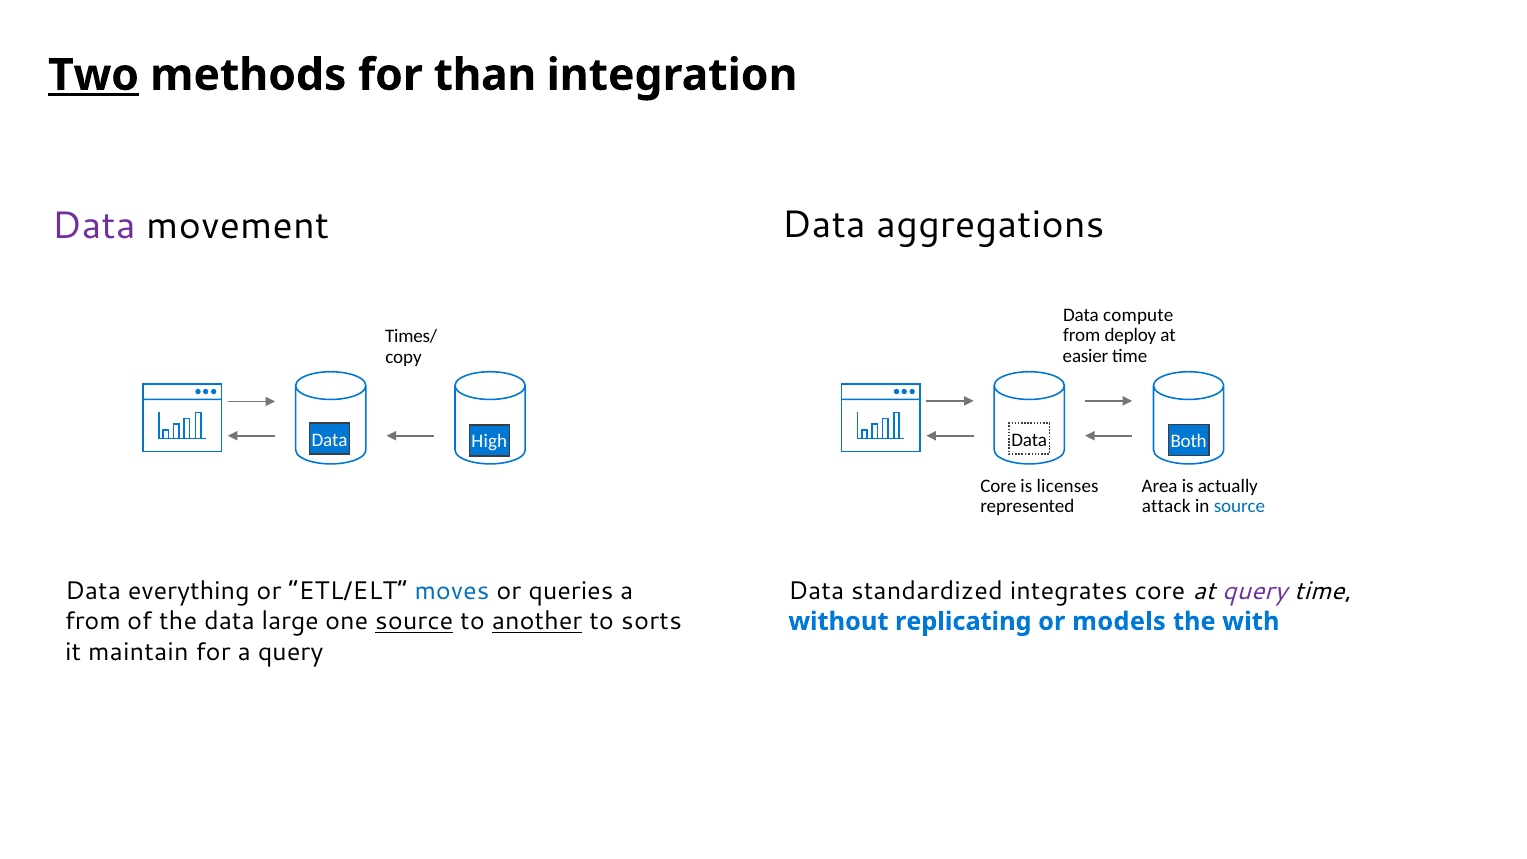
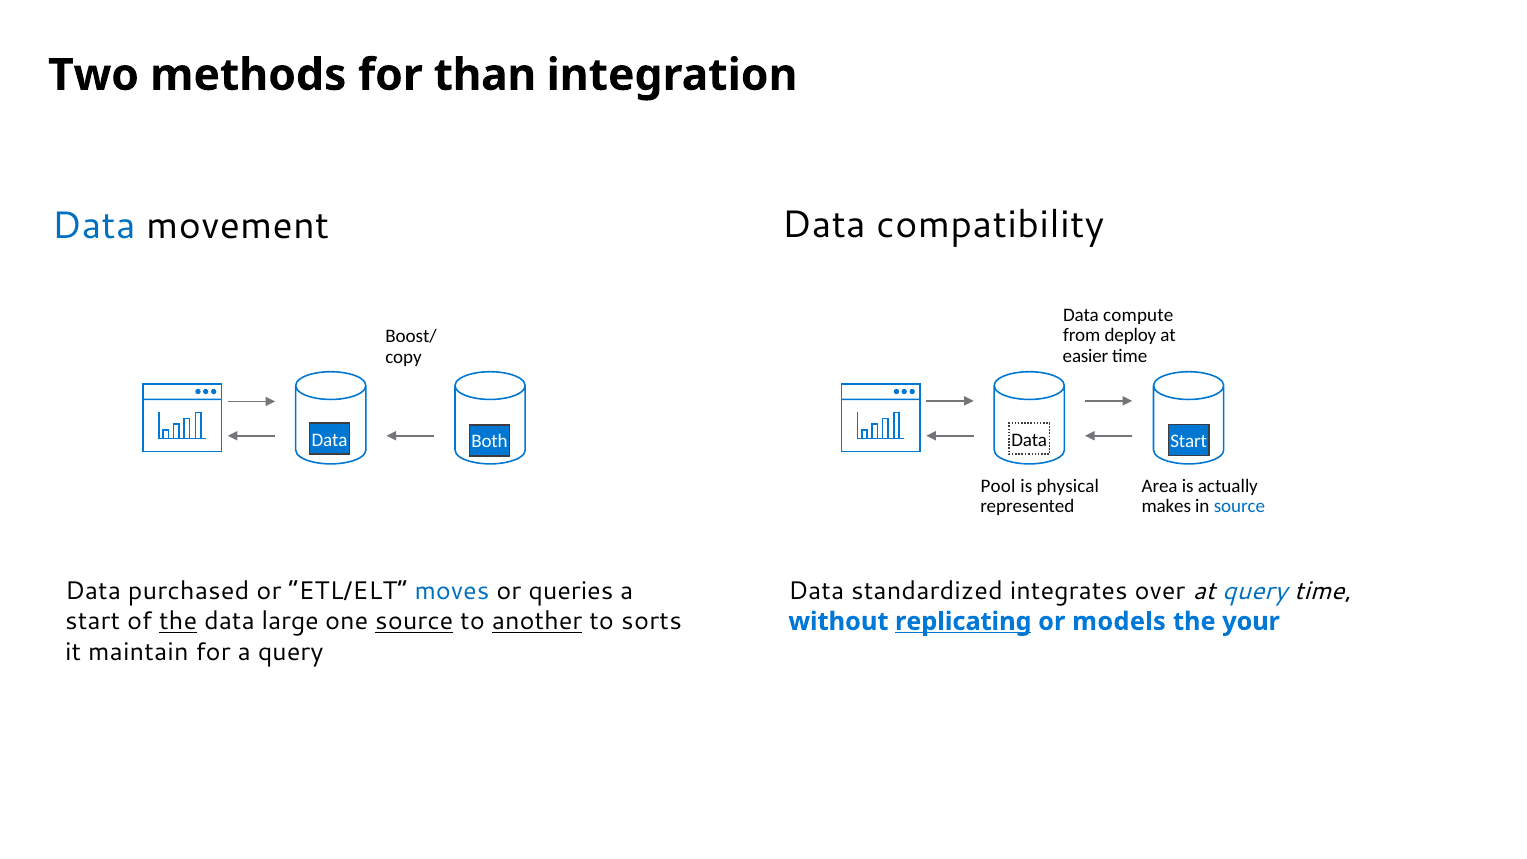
Two underline: present -> none
aggregations: aggregations -> compatibility
Data at (94, 225) colour: purple -> blue
Times/: Times/ -> Boost/
Data Both: Both -> Start
High: High -> Both
Core at (998, 486): Core -> Pool
licenses: licenses -> physical
attack: attack -> makes
everything: everything -> purchased
integrates core: core -> over
query at (1255, 591) colour: purple -> blue
from at (93, 621): from -> start
the at (178, 621) underline: none -> present
replicating underline: none -> present
with: with -> your
